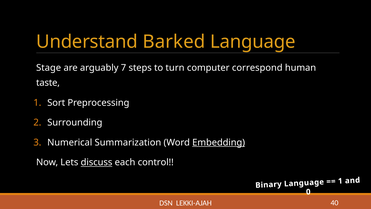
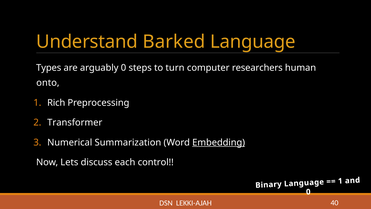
Stage: Stage -> Types
arguably 7: 7 -> 0
correspond: correspond -> researchers
taste: taste -> onto
Sort: Sort -> Rich
Surrounding: Surrounding -> Transformer
discuss underline: present -> none
